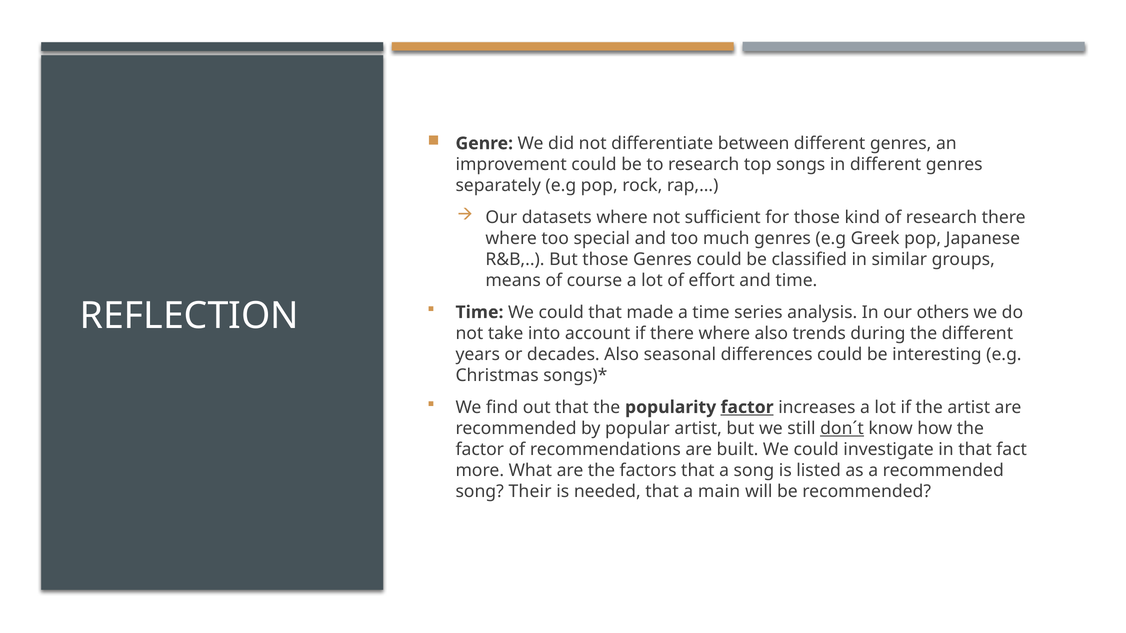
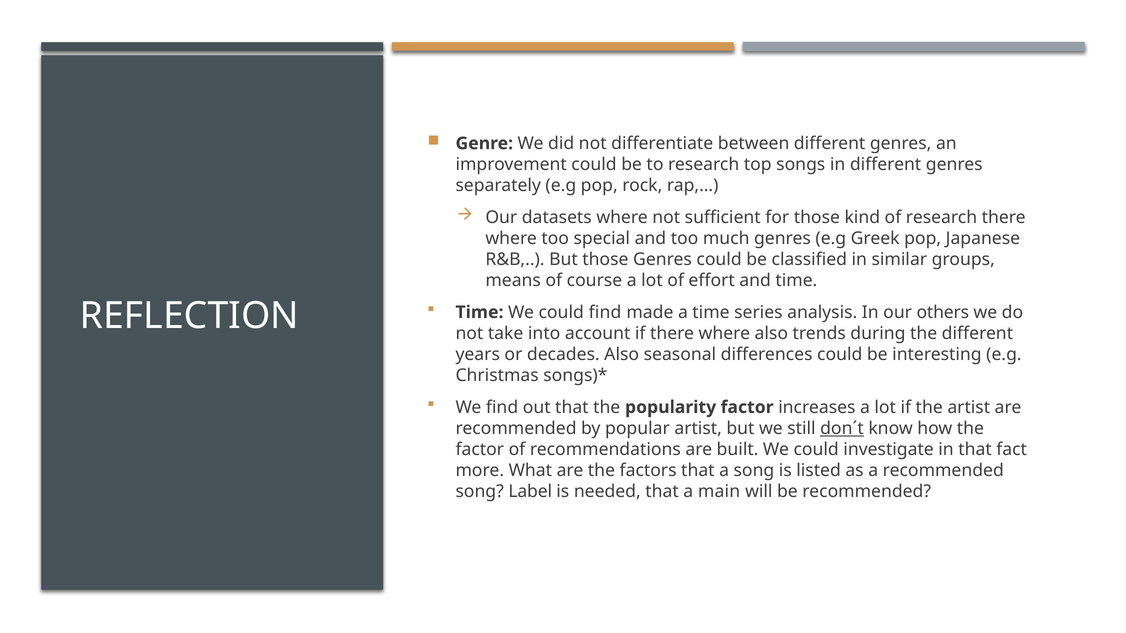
could that: that -> find
factor at (747, 407) underline: present -> none
Their: Their -> Label
